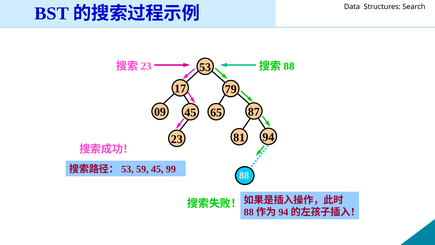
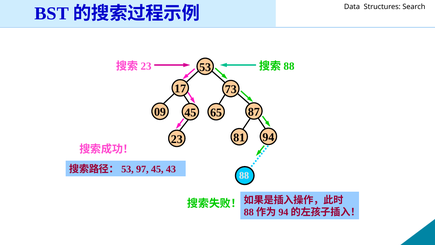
79: 79 -> 73
59: 59 -> 97
99: 99 -> 43
